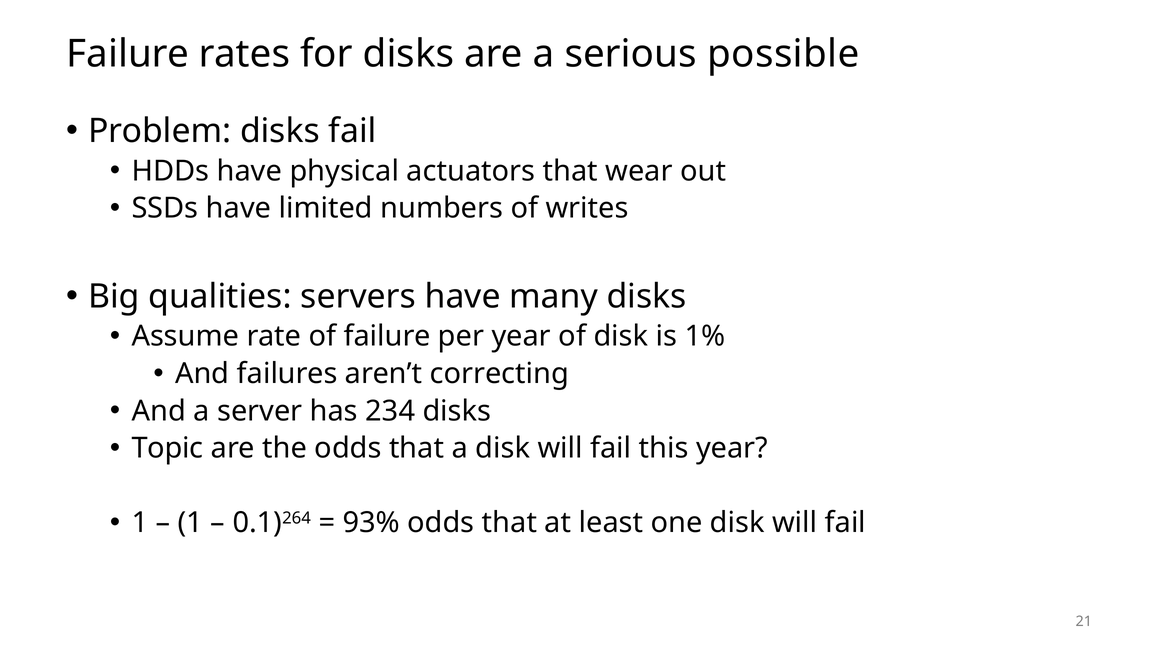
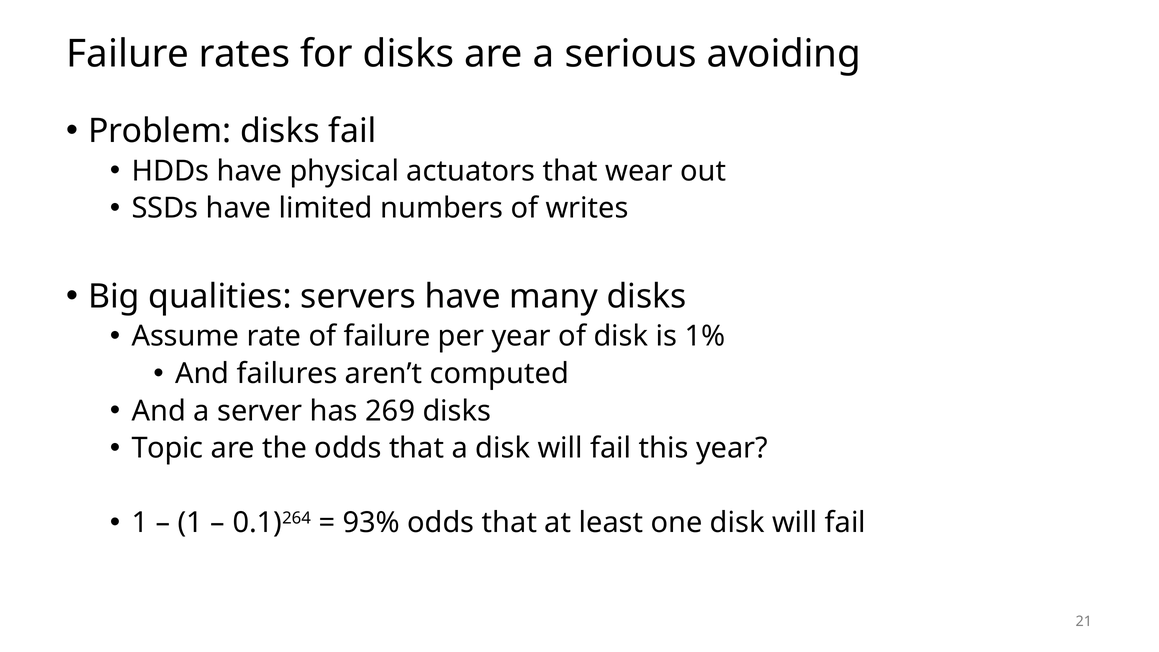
possible: possible -> avoiding
correcting: correcting -> computed
234: 234 -> 269
